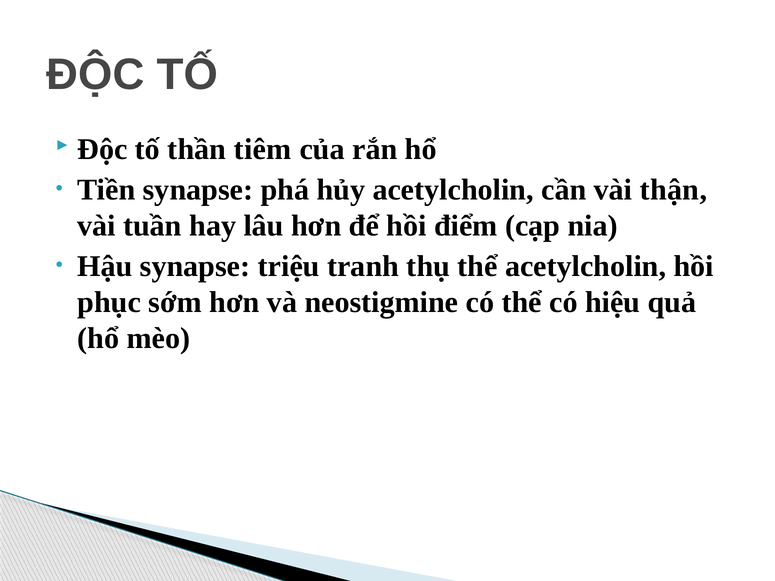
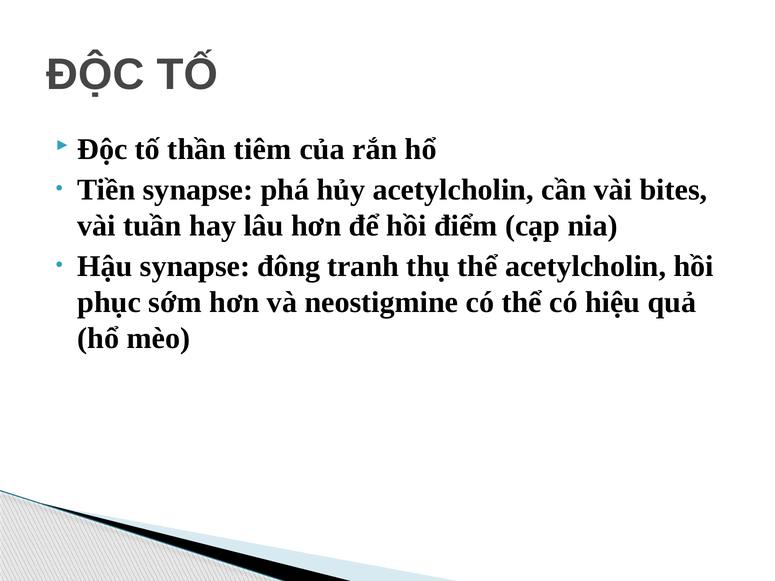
thận: thận -> bites
triệu: triệu -> đông
